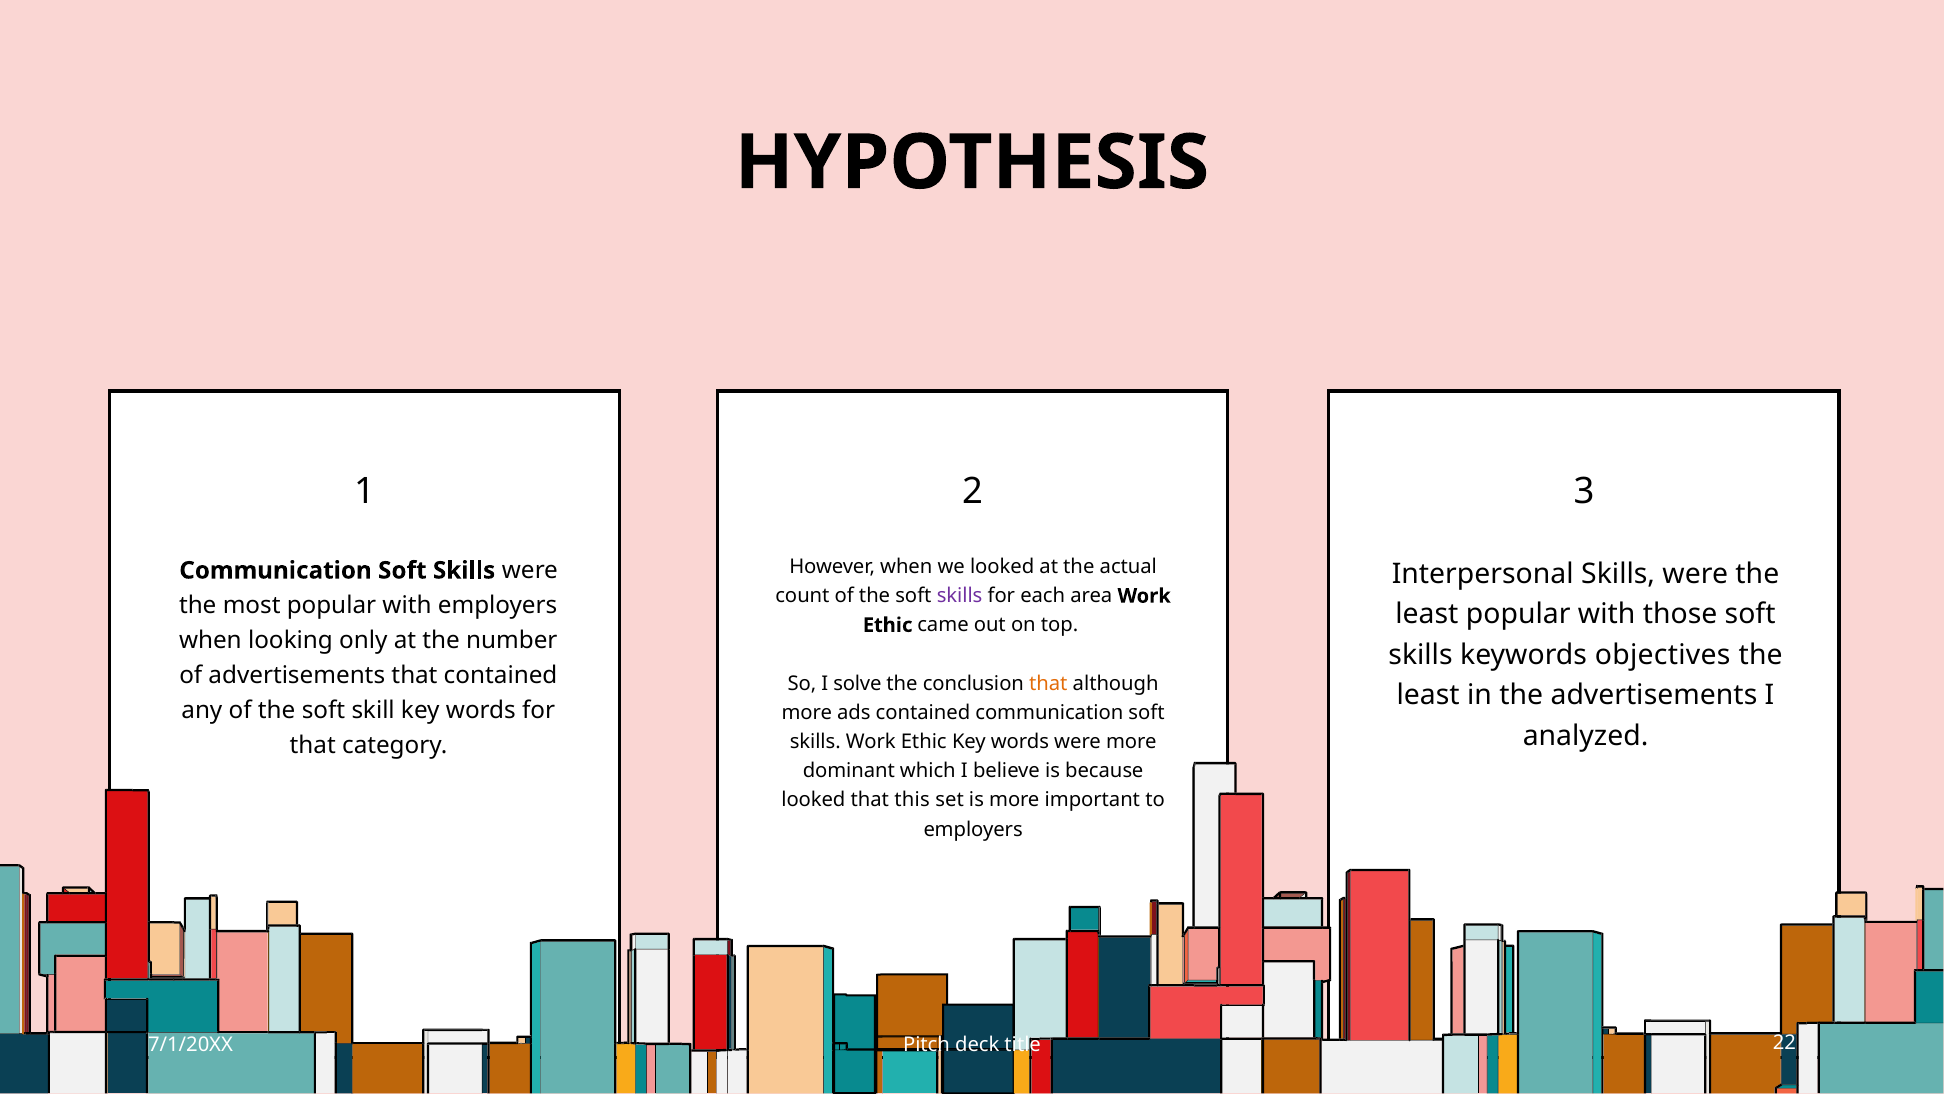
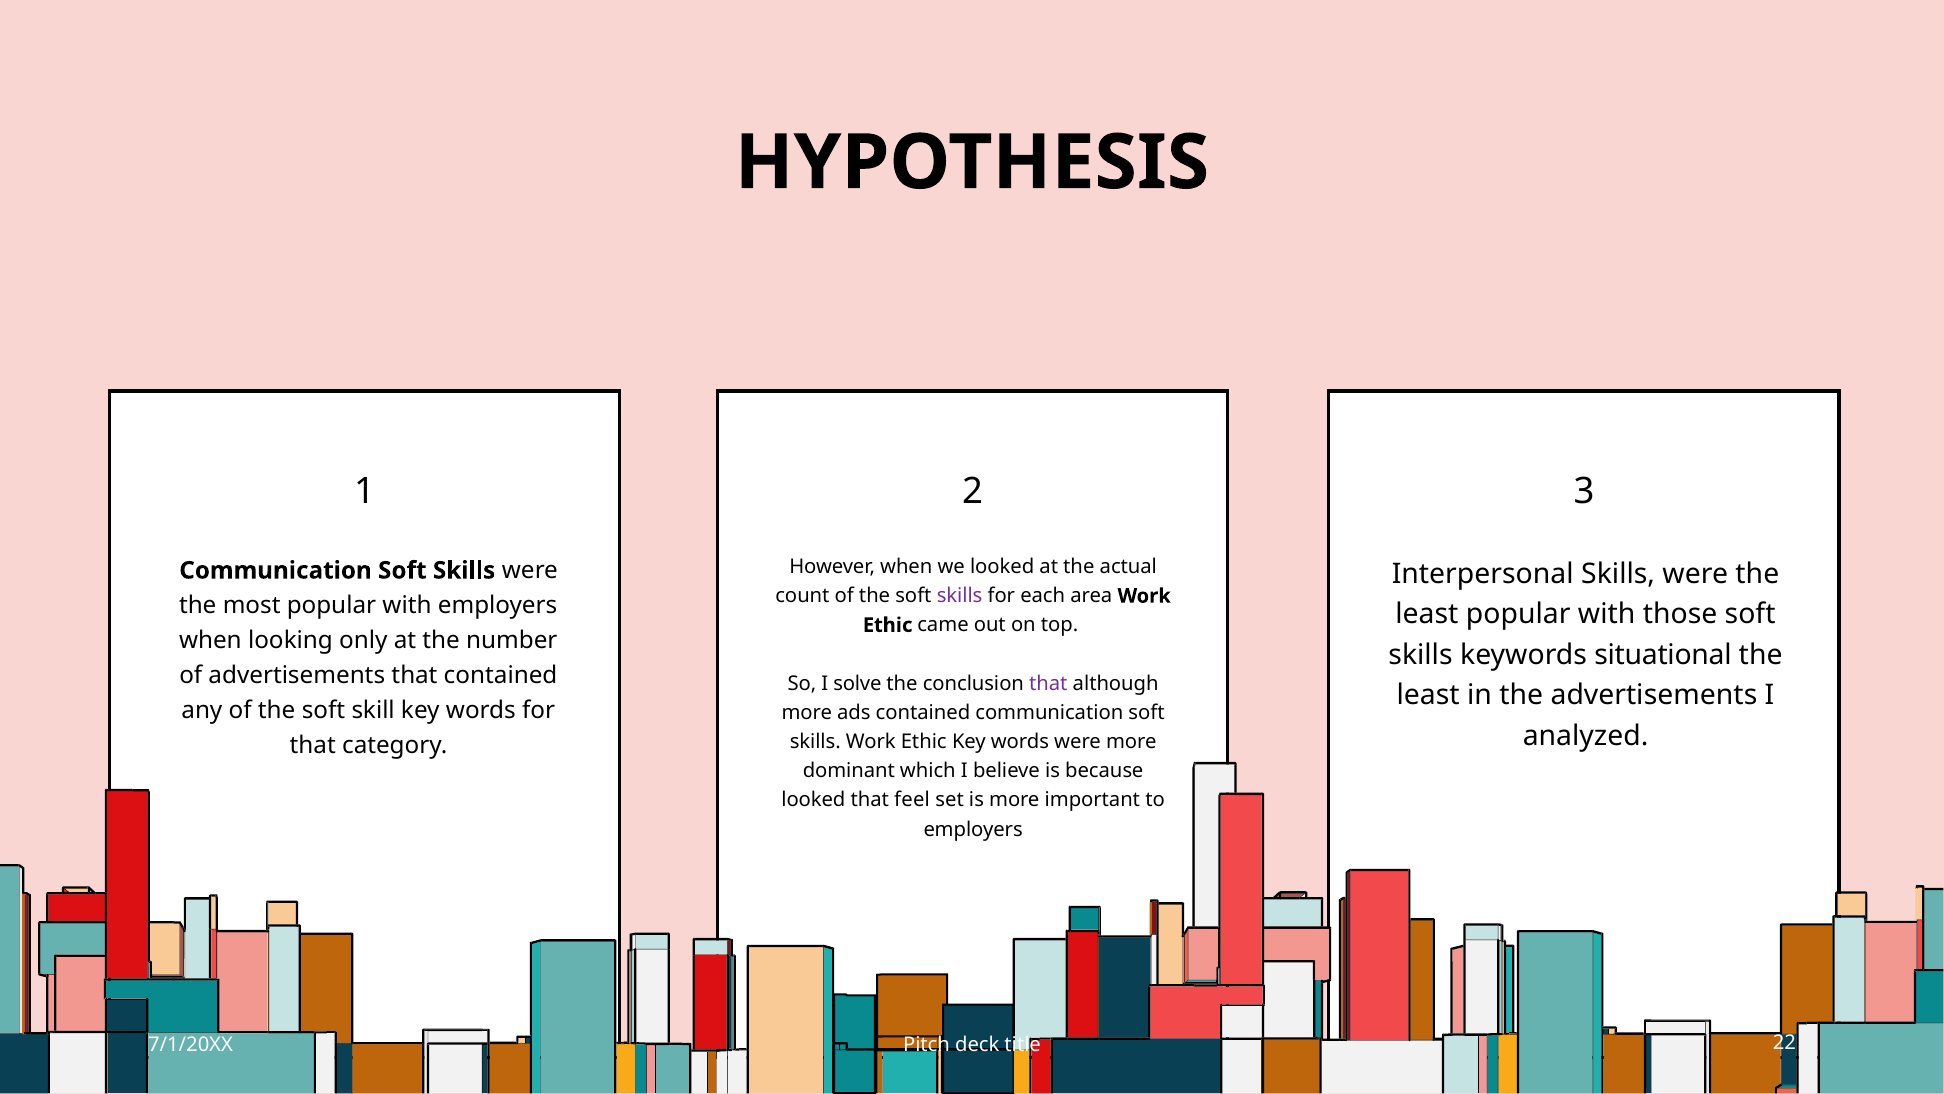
objectives: objectives -> situational
that at (1048, 683) colour: orange -> purple
this: this -> feel
